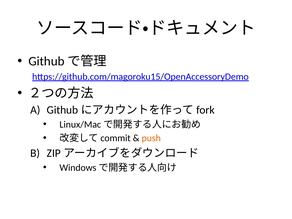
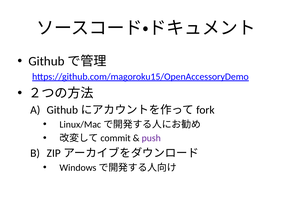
push colour: orange -> purple
